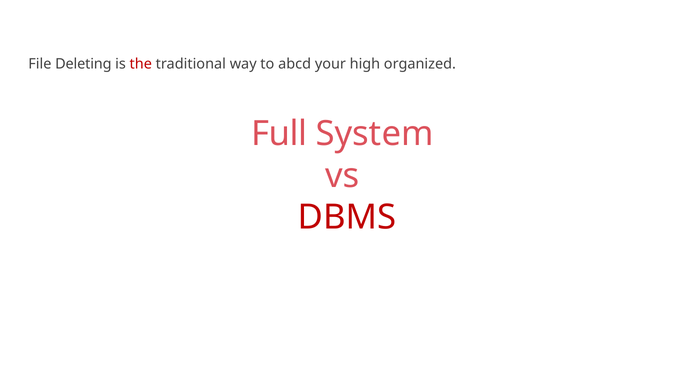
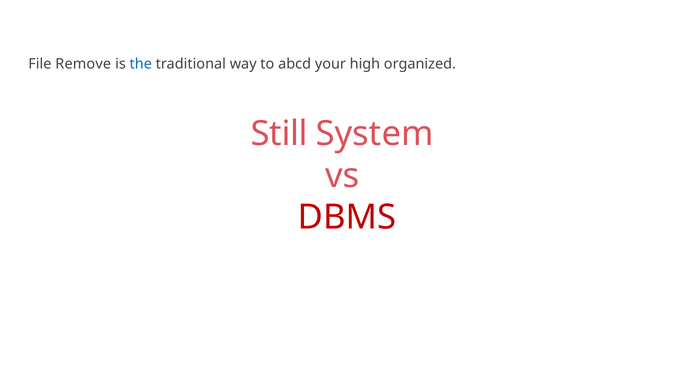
Deleting: Deleting -> Remove
the colour: red -> blue
Full: Full -> Still
